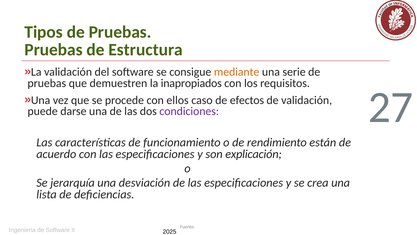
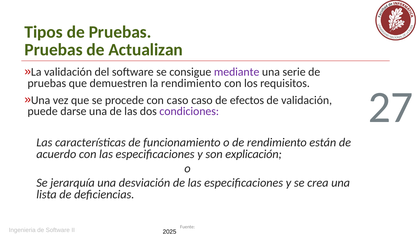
Estructura: Estructura -> Actualizan
mediante colour: orange -> purple
la inapropiados: inapropiados -> rendimiento
con ellos: ellos -> caso
